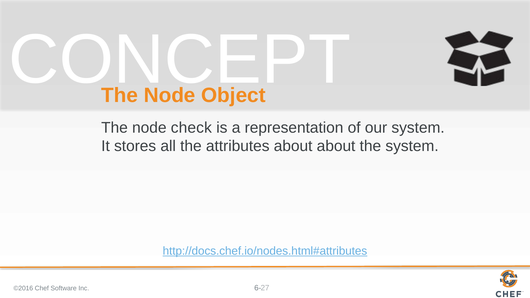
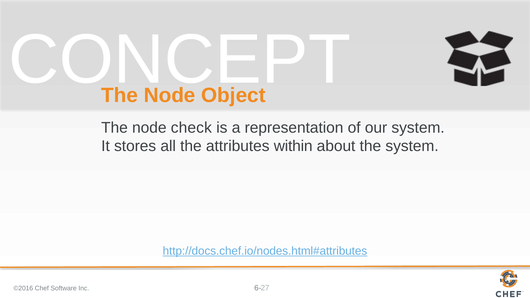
attributes about: about -> within
